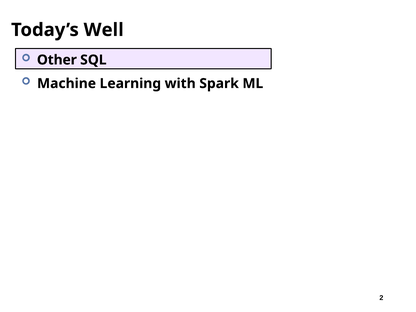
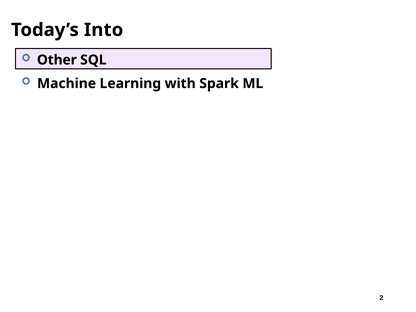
Well: Well -> Into
